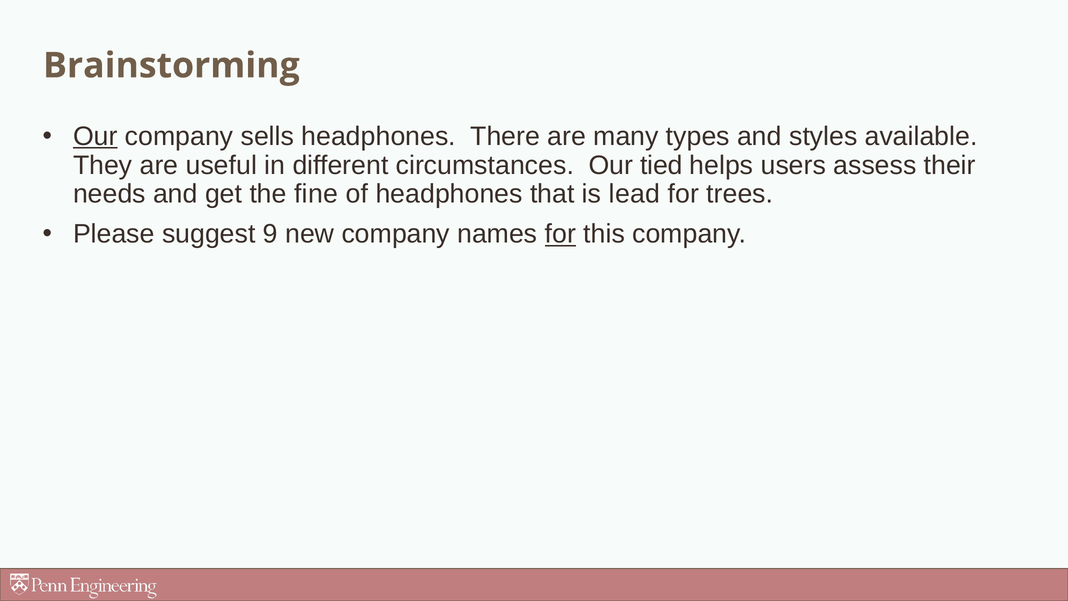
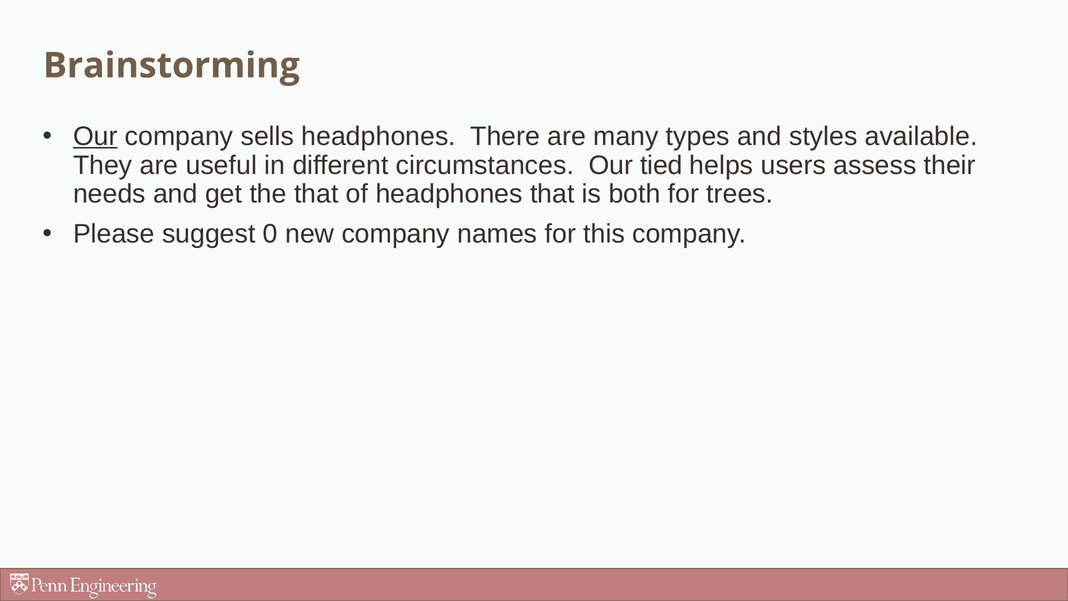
the fine: fine -> that
lead: lead -> both
9: 9 -> 0
for at (560, 234) underline: present -> none
